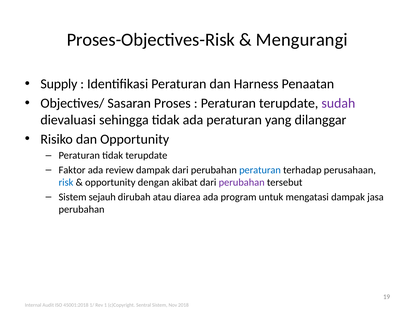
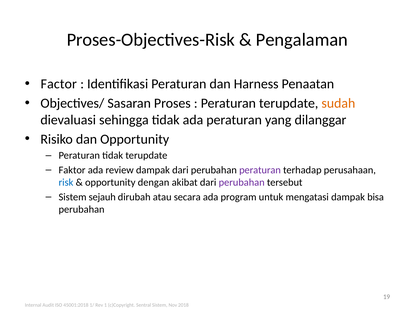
Mengurangi: Mengurangi -> Pengalaman
Supply: Supply -> Factor
sudah colour: purple -> orange
peraturan at (260, 170) colour: blue -> purple
diarea: diarea -> secara
jasa: jasa -> bisa
